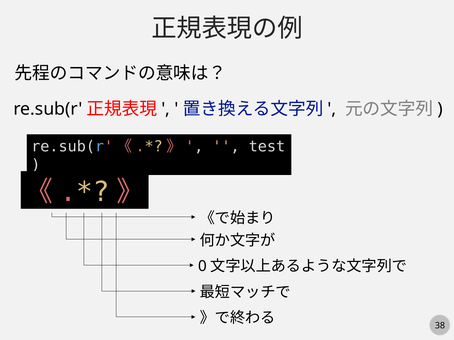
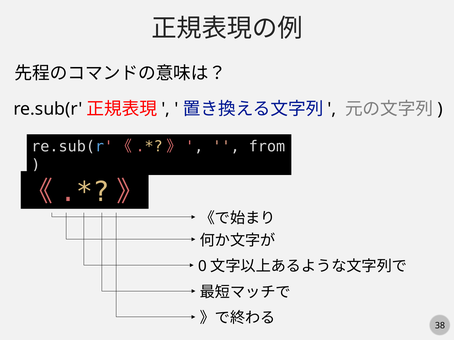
test: test -> from
